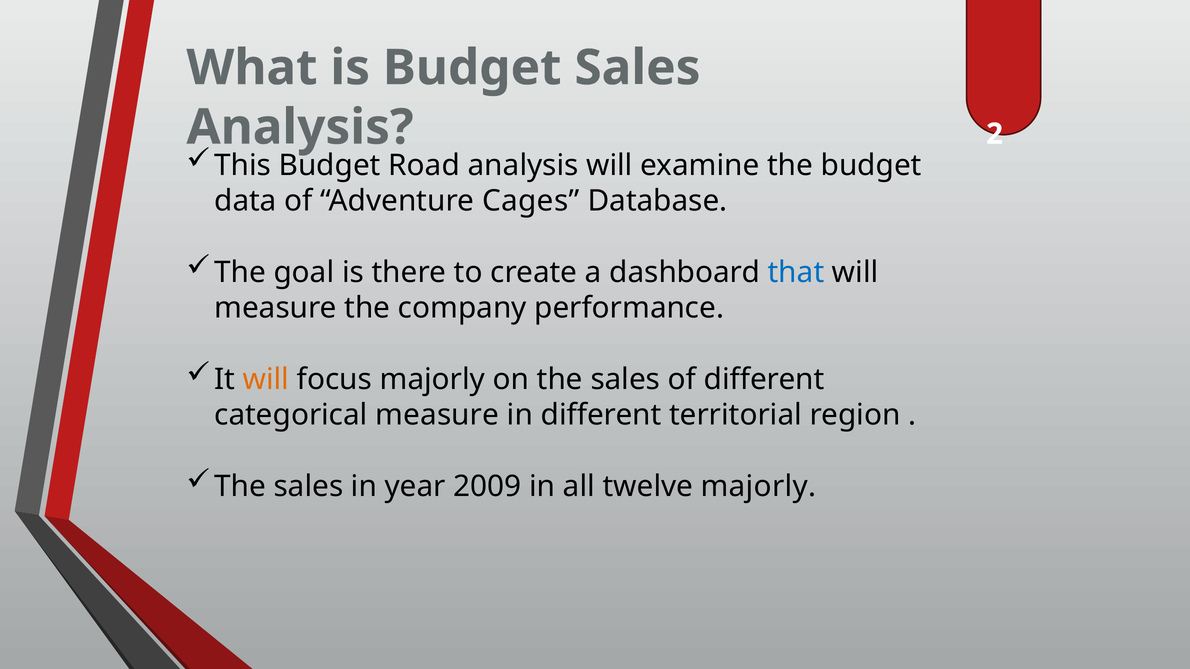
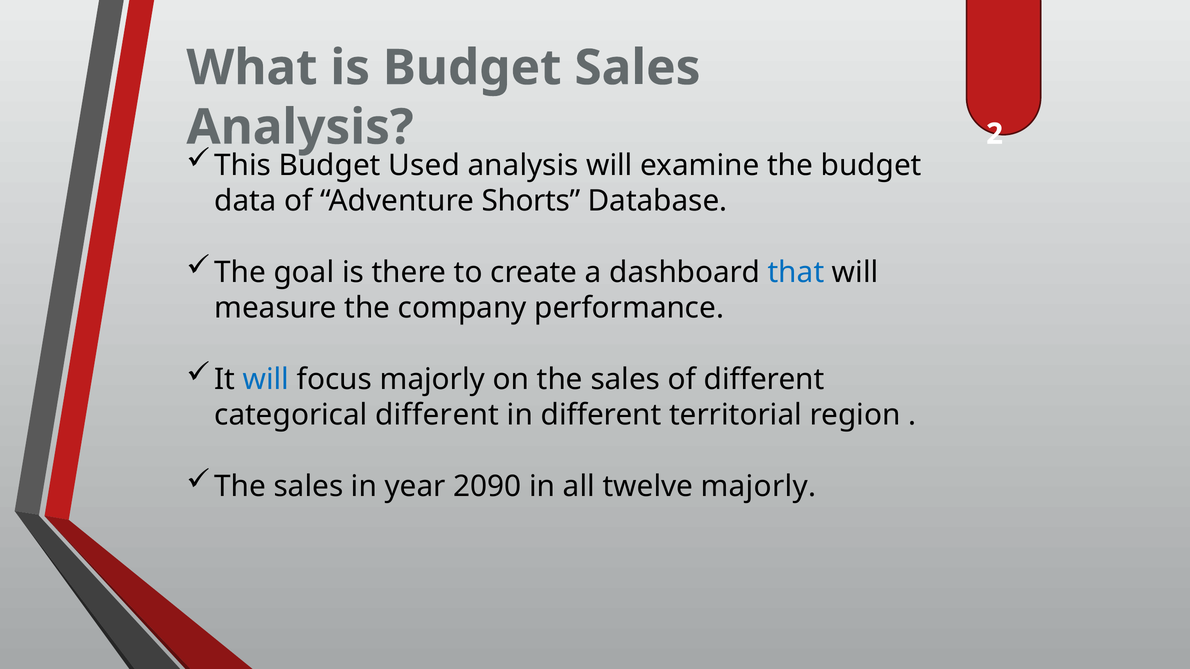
Road: Road -> Used
Cages: Cages -> Shorts
will at (266, 380) colour: orange -> blue
categorical measure: measure -> different
2009: 2009 -> 2090
